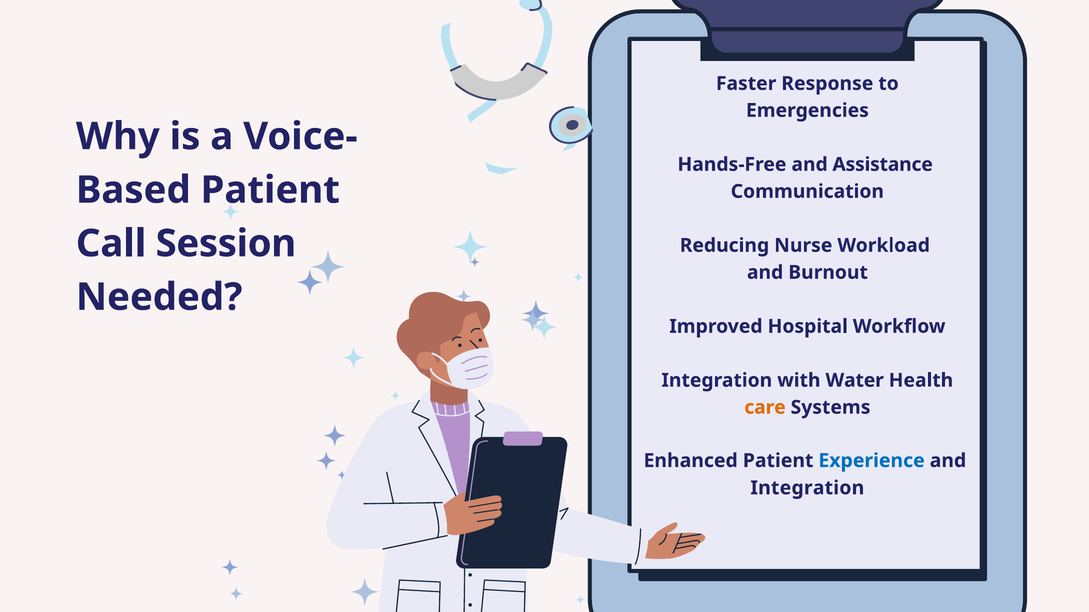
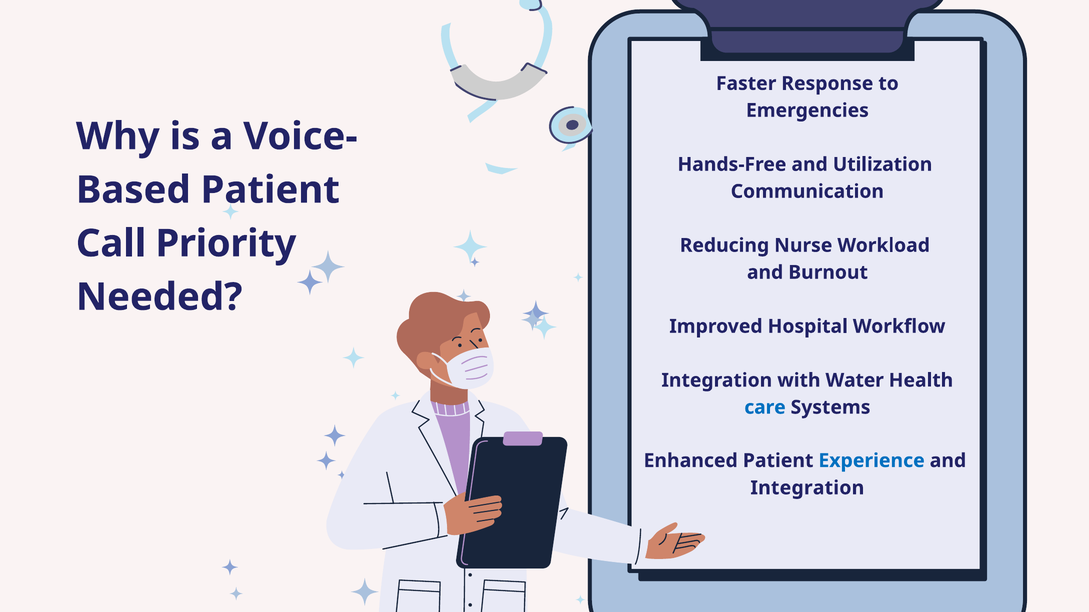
Assistance: Assistance -> Utilization
Session: Session -> Priority
care colour: orange -> blue
